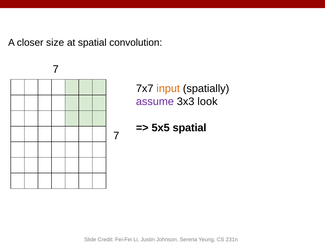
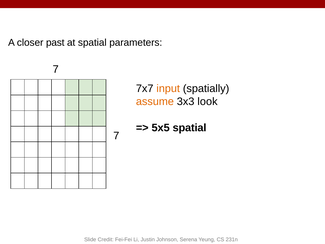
size: size -> past
convolution: convolution -> parameters
assume colour: purple -> orange
